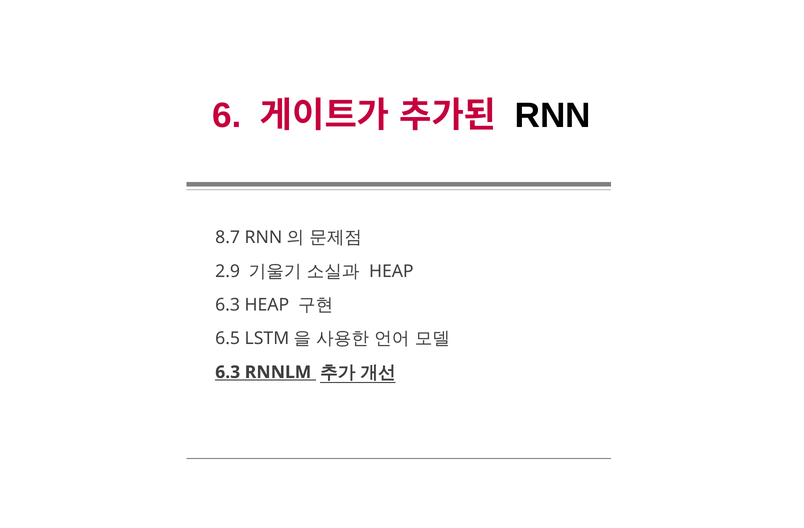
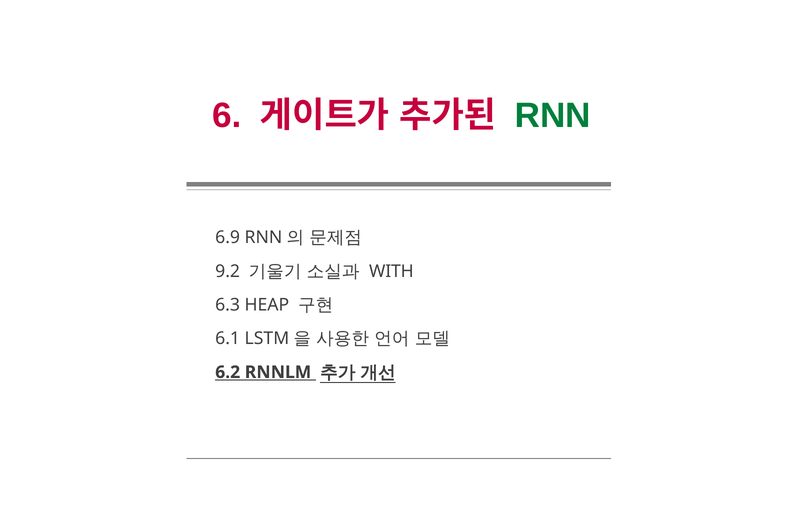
RNN colour: black -> green
8.7: 8.7 -> 6.9
2.9: 2.9 -> 9.2
HEAP at (391, 271): HEAP -> WITH
6.5: 6.5 -> 6.1
6.3 at (228, 372): 6.3 -> 6.2
